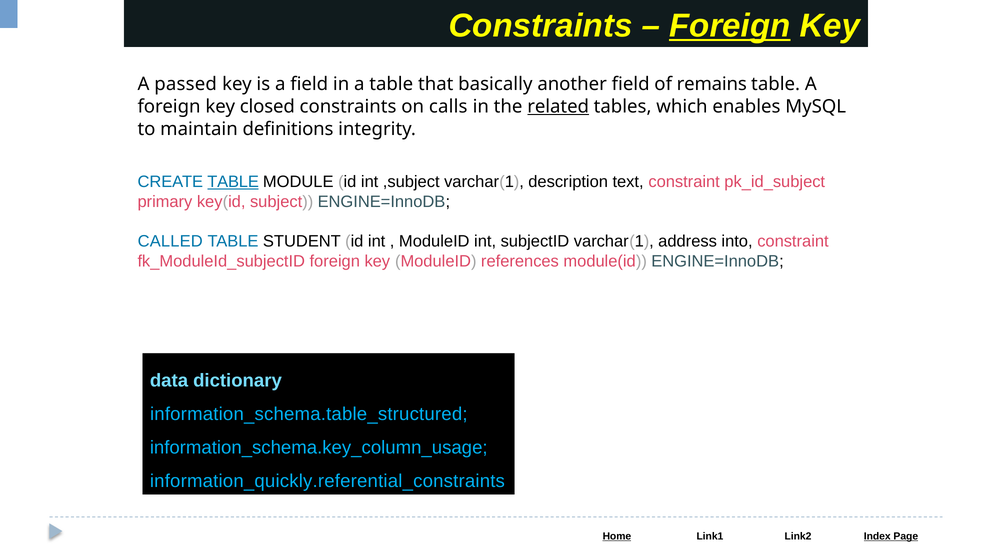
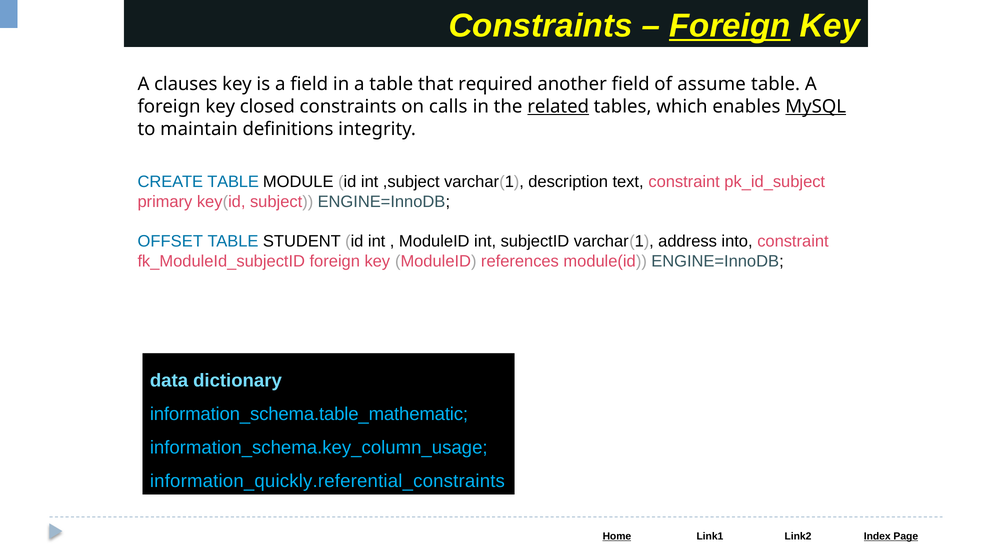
passed: passed -> clauses
basically: basically -> required
remains: remains -> assume
MySQL underline: none -> present
TABLE at (233, 182) underline: present -> none
CALLED: CALLED -> OFFSET
information_schema.table_structured: information_schema.table_structured -> information_schema.table_mathematic
